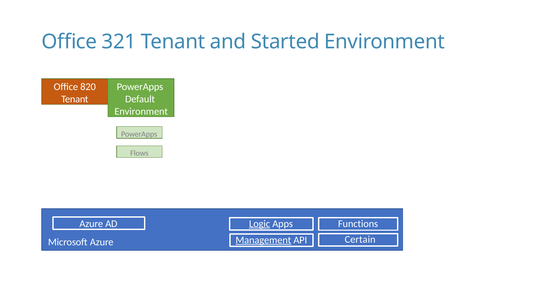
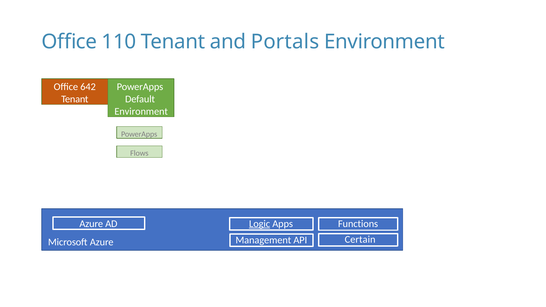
321: 321 -> 110
Started: Started -> Portals
820: 820 -> 642
Management underline: present -> none
